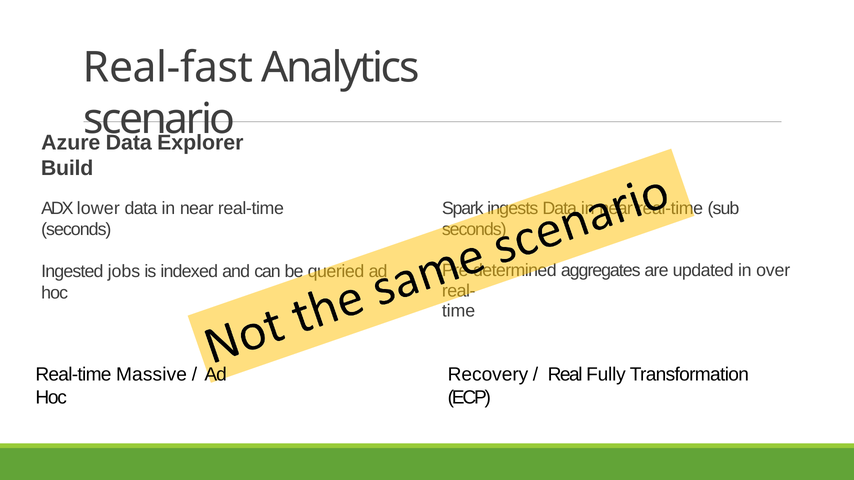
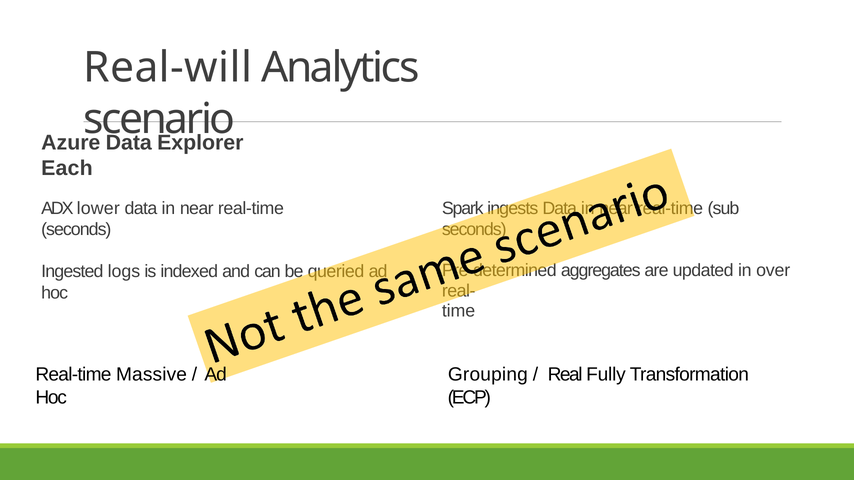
Real-fast: Real-fast -> Real-will
Build: Build -> Each
jobs: jobs -> logs
Recovery: Recovery -> Grouping
